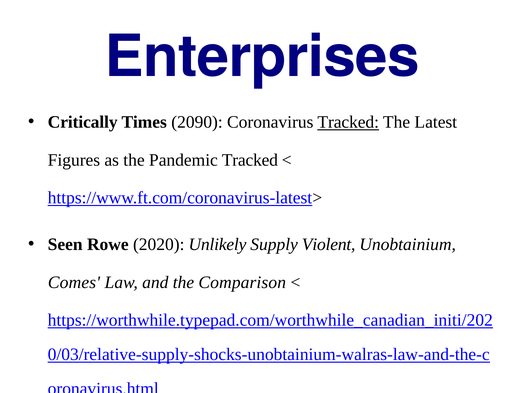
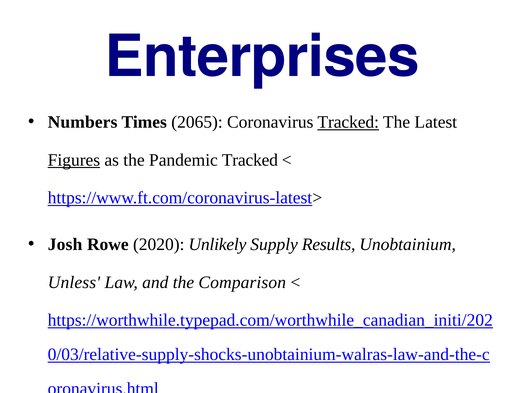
Critically: Critically -> Numbers
2090: 2090 -> 2065
Figures underline: none -> present
Seen: Seen -> Josh
Violent: Violent -> Results
Comes: Comes -> Unless
